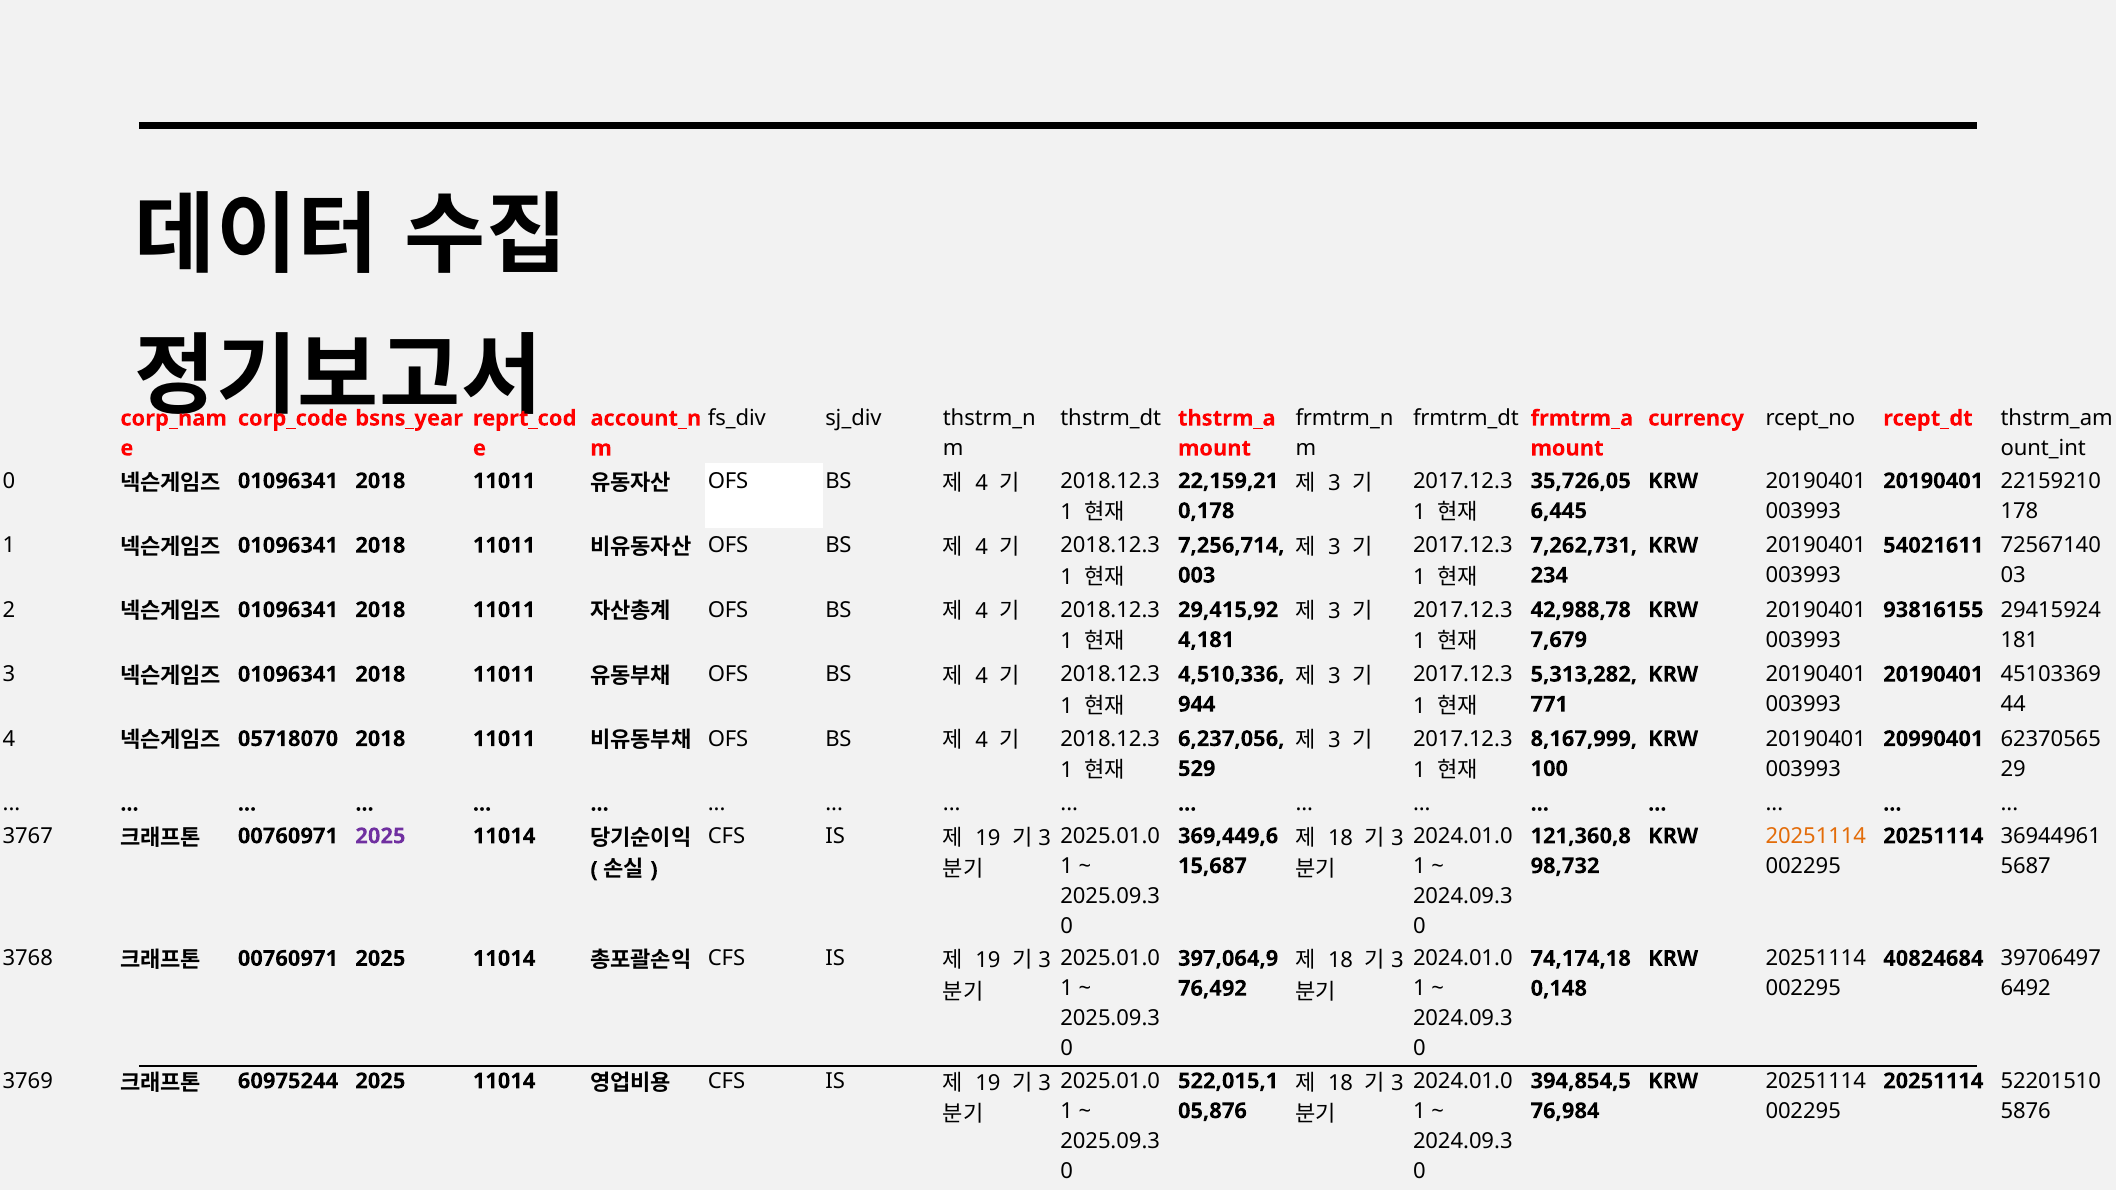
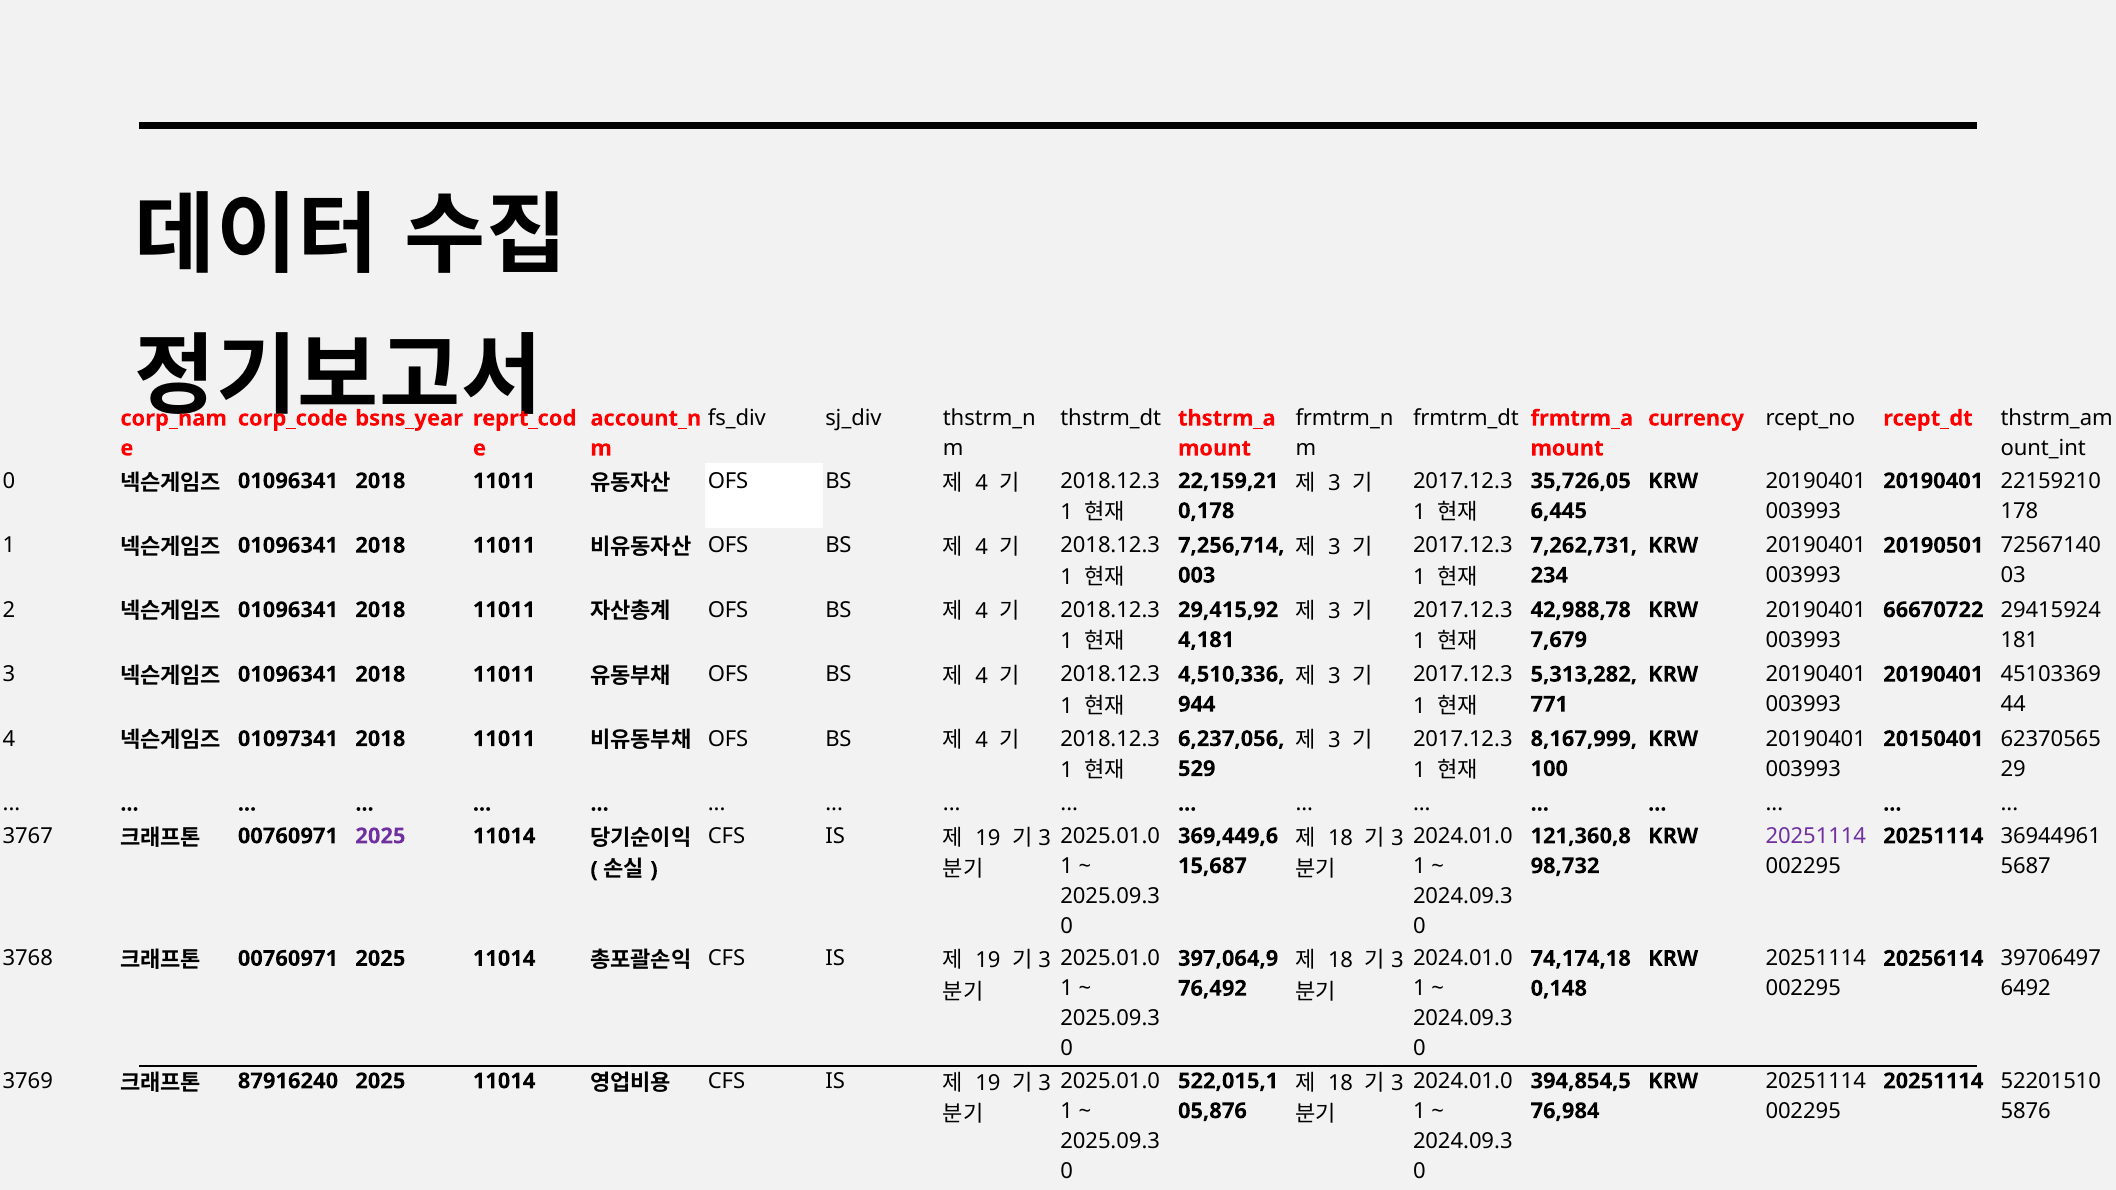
54021611: 54021611 -> 20190501
93816155: 93816155 -> 66670722
05718070: 05718070 -> 01097341
20990401: 20990401 -> 20150401
20251114 at (1816, 836) colour: orange -> purple
40824684: 40824684 -> 20256114
60975244: 60975244 -> 87916240
